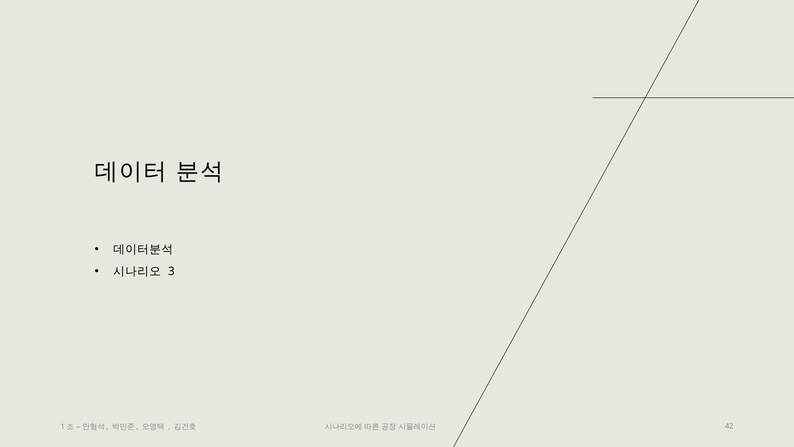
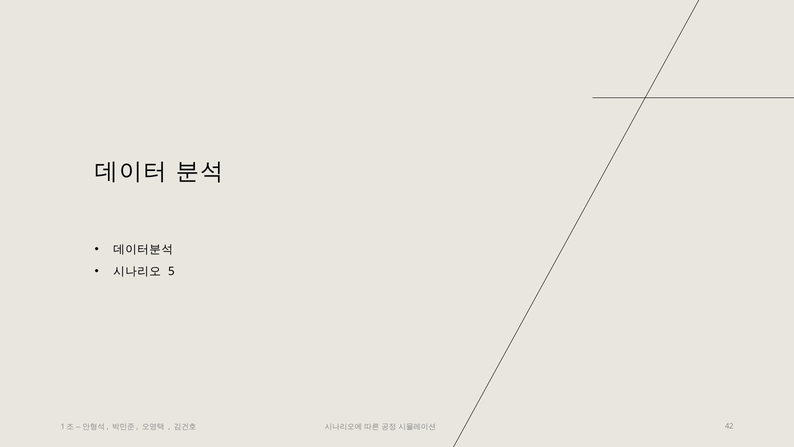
3: 3 -> 5
